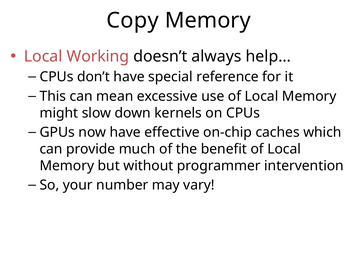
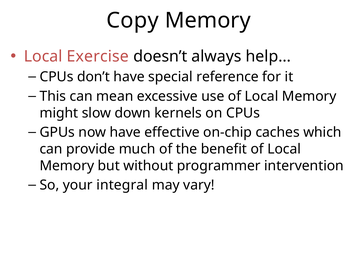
Working: Working -> Exercise
number: number -> integral
